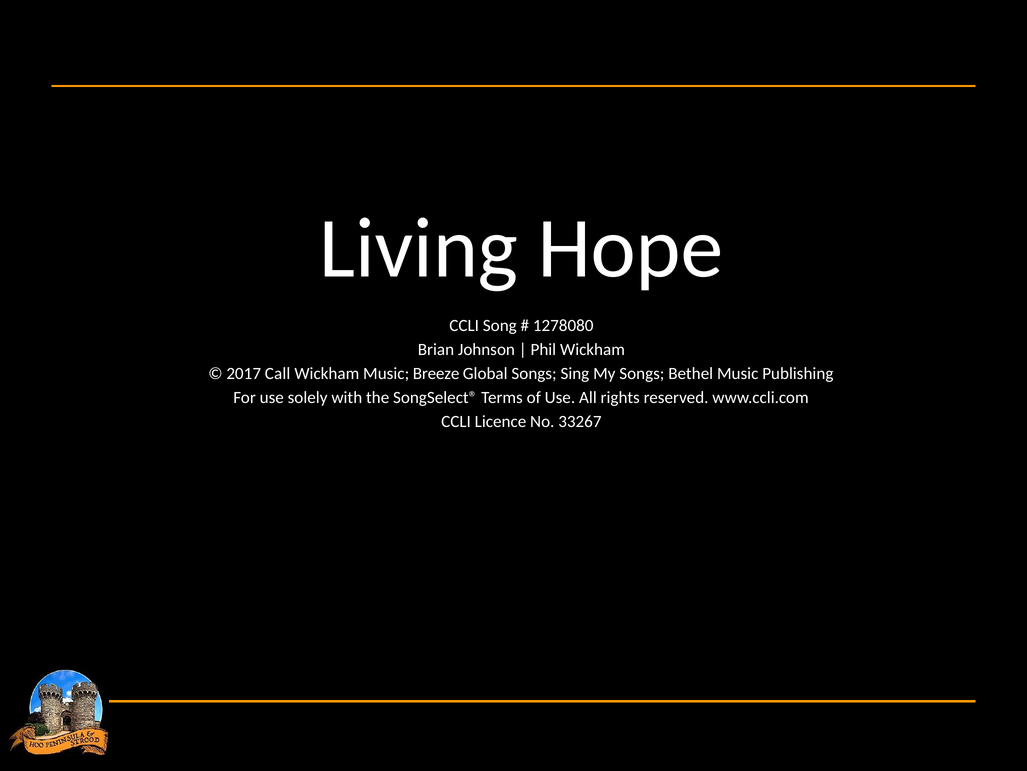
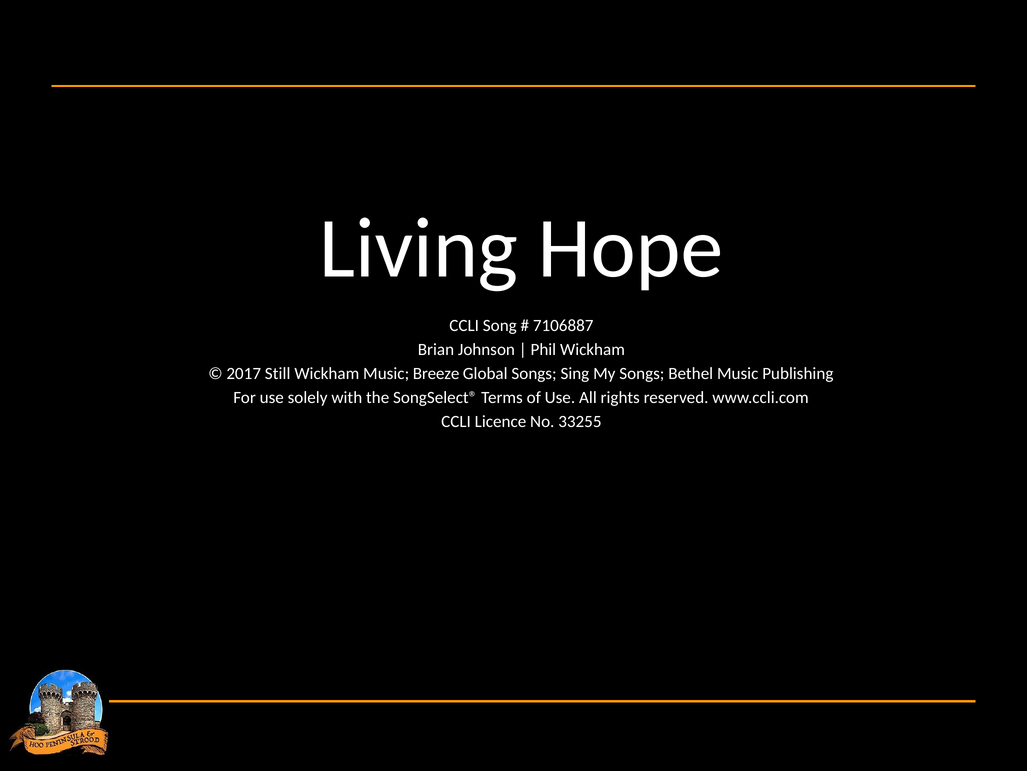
1278080: 1278080 -> 7106887
Call: Call -> Still
33267: 33267 -> 33255
